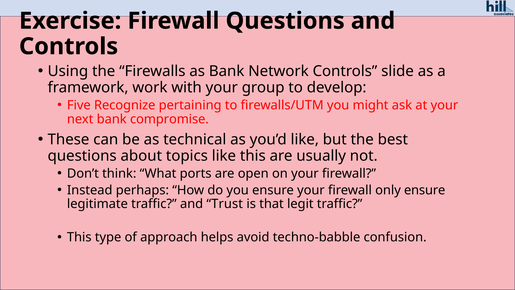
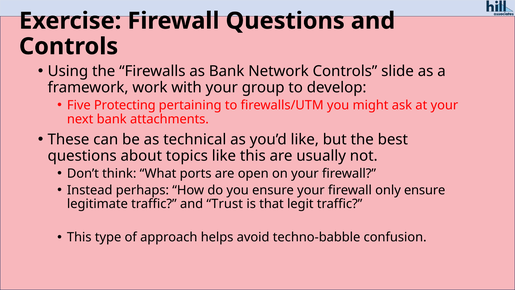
Recognize: Recognize -> Protecting
compromise: compromise -> attachments
